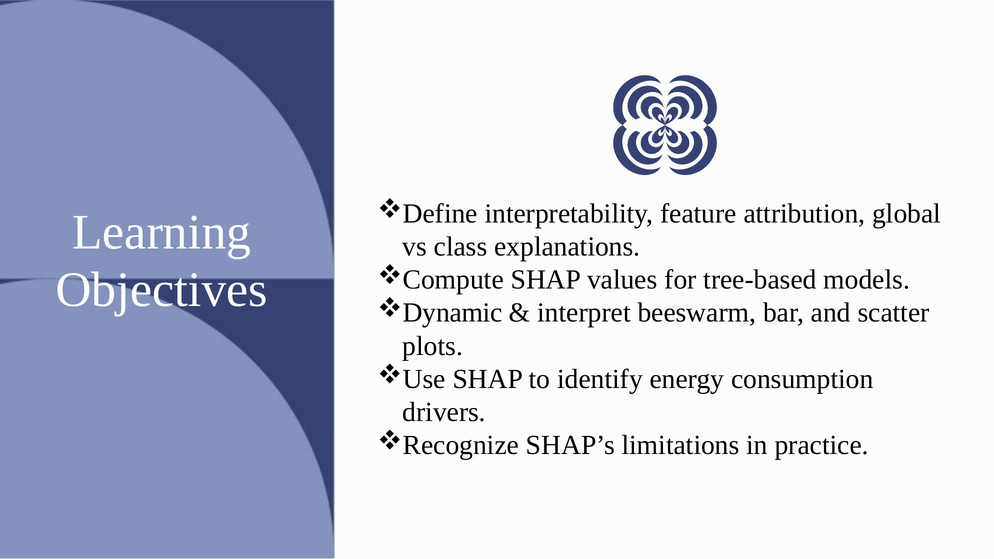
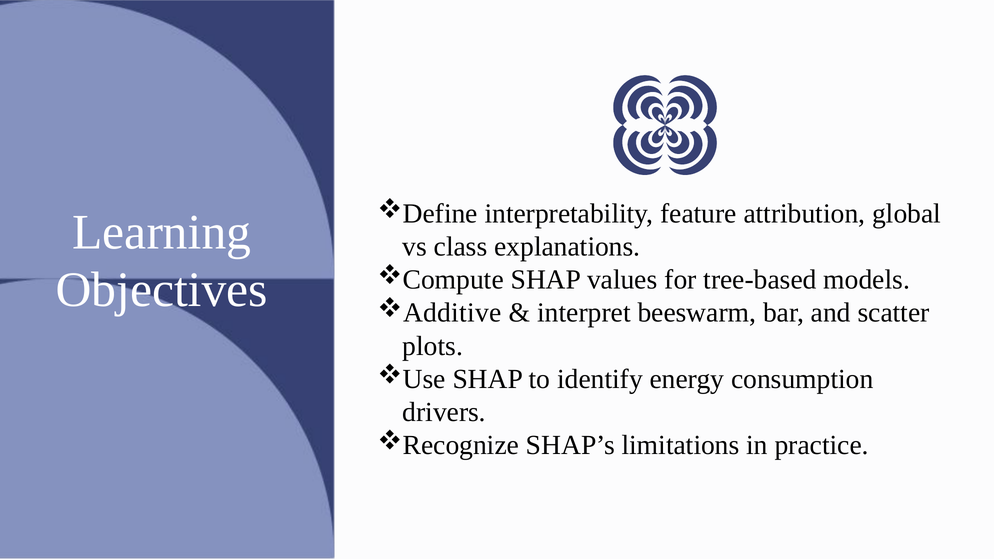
Dynamic: Dynamic -> Additive
